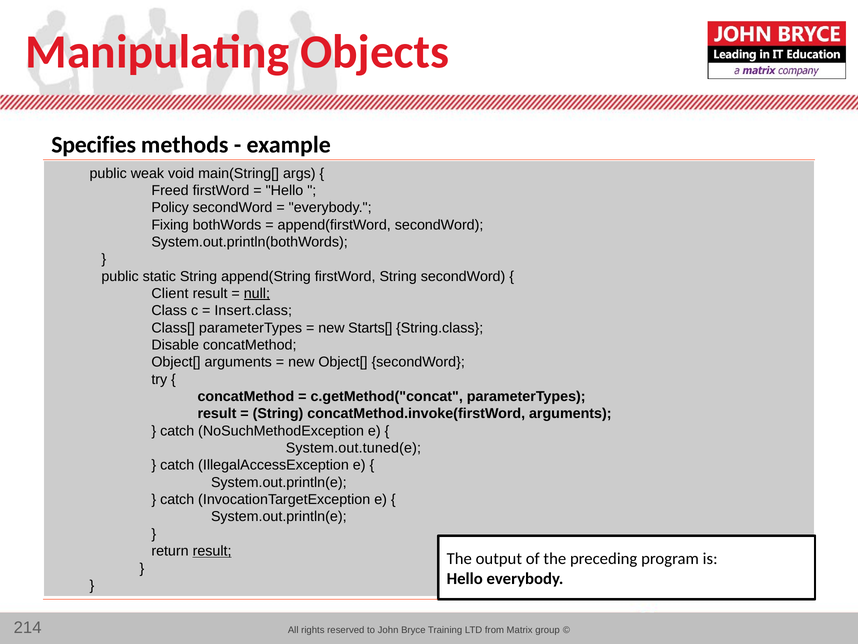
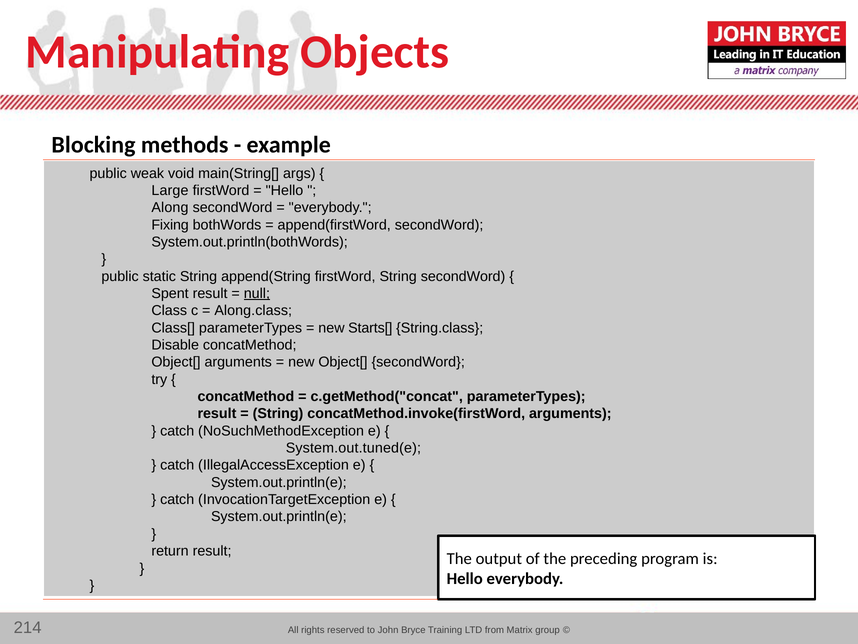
Specifies: Specifies -> Blocking
Freed: Freed -> Large
Policy: Policy -> Along
Client: Client -> Spent
Insert.class: Insert.class -> Along.class
result at (212, 551) underline: present -> none
